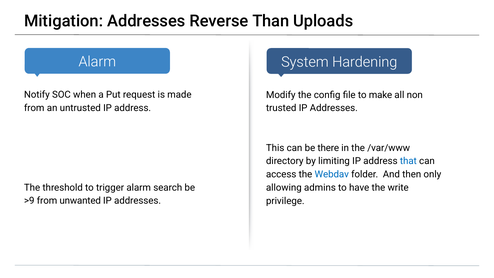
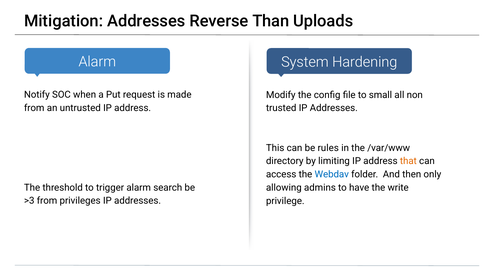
make: make -> small
there: there -> rules
that colour: blue -> orange
>9: >9 -> >3
unwanted: unwanted -> privileges
